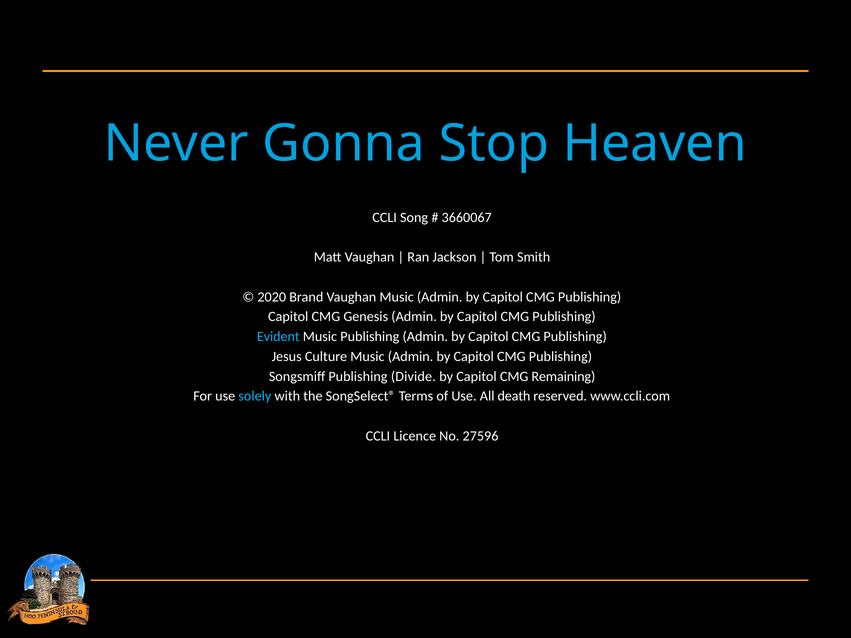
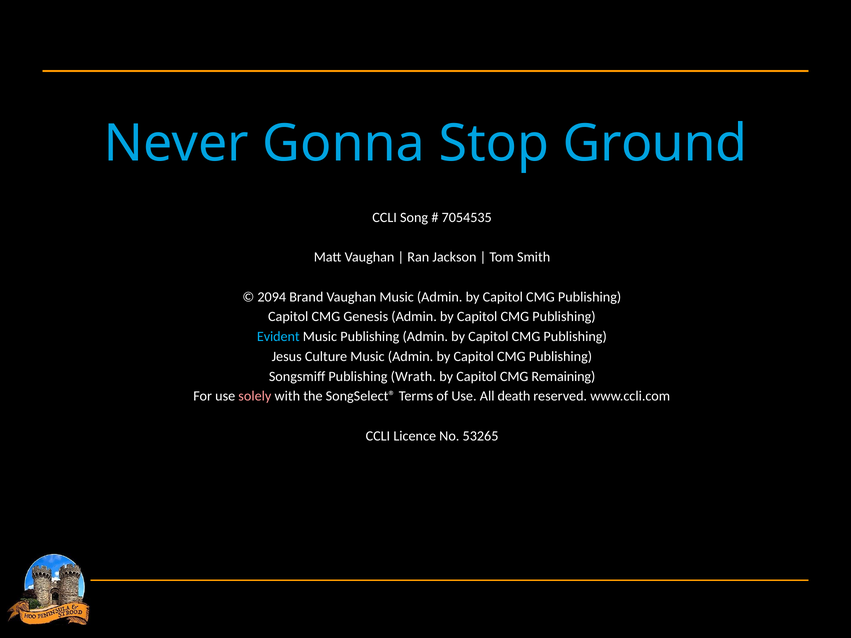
Heaven: Heaven -> Ground
3660067: 3660067 -> 7054535
2020: 2020 -> 2094
Divide: Divide -> Wrath
solely colour: light blue -> pink
27596: 27596 -> 53265
